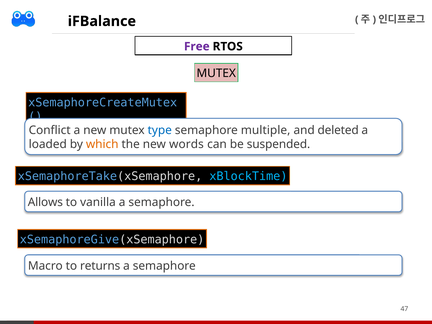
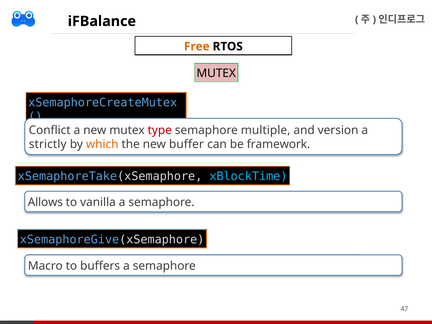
Free colour: purple -> orange
type colour: blue -> red
deleted: deleted -> version
loaded: loaded -> strictly
words: words -> buffer
suspended: suspended -> framework
returns: returns -> buffers
